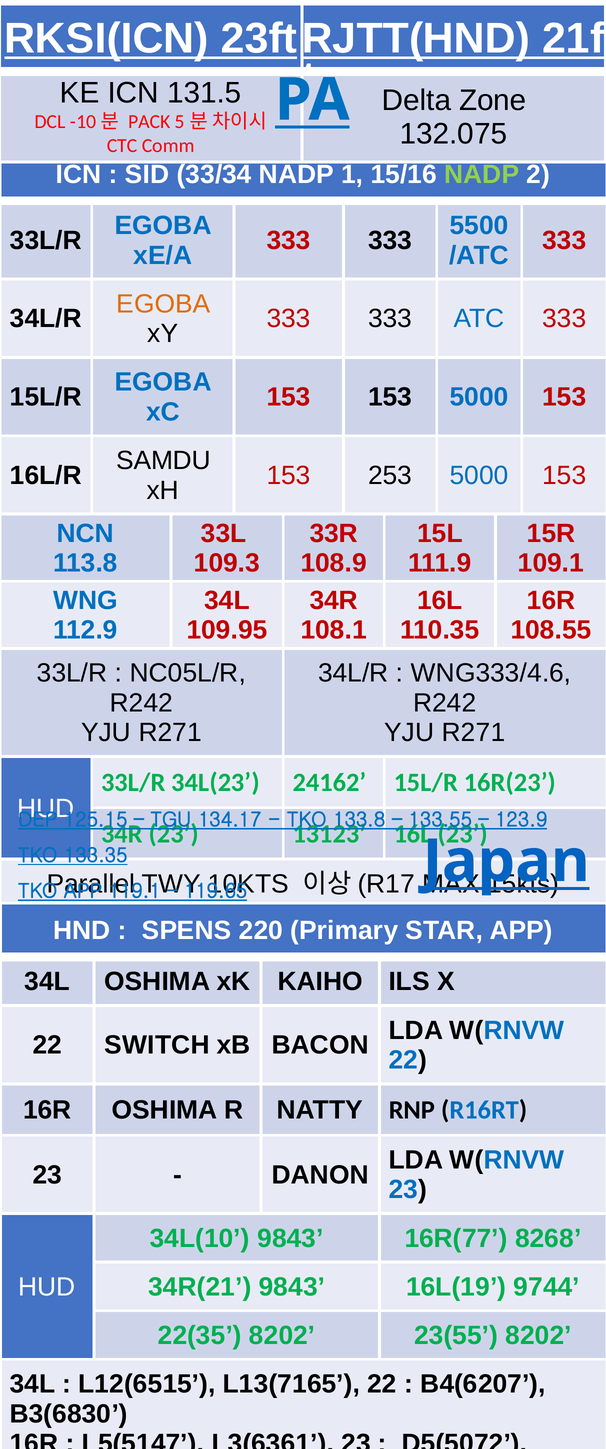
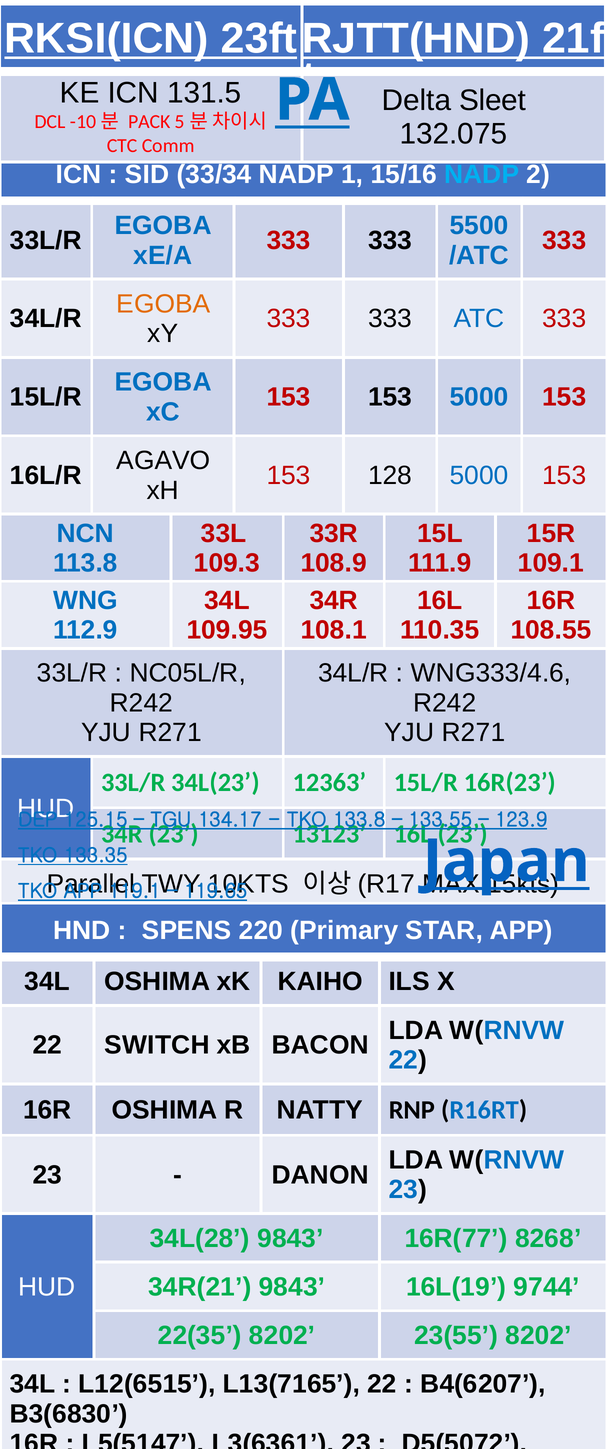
Zone: Zone -> Sleet
NADP at (482, 175) colour: light green -> light blue
SAMDU: SAMDU -> AGAVO
253: 253 -> 128
24162: 24162 -> 12363
34L(10: 34L(10 -> 34L(28
